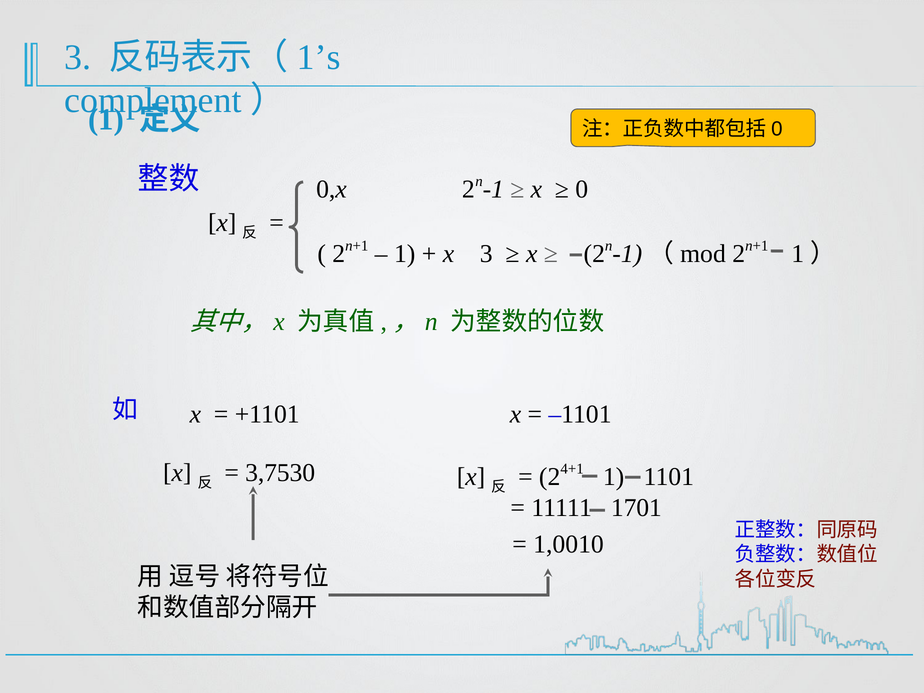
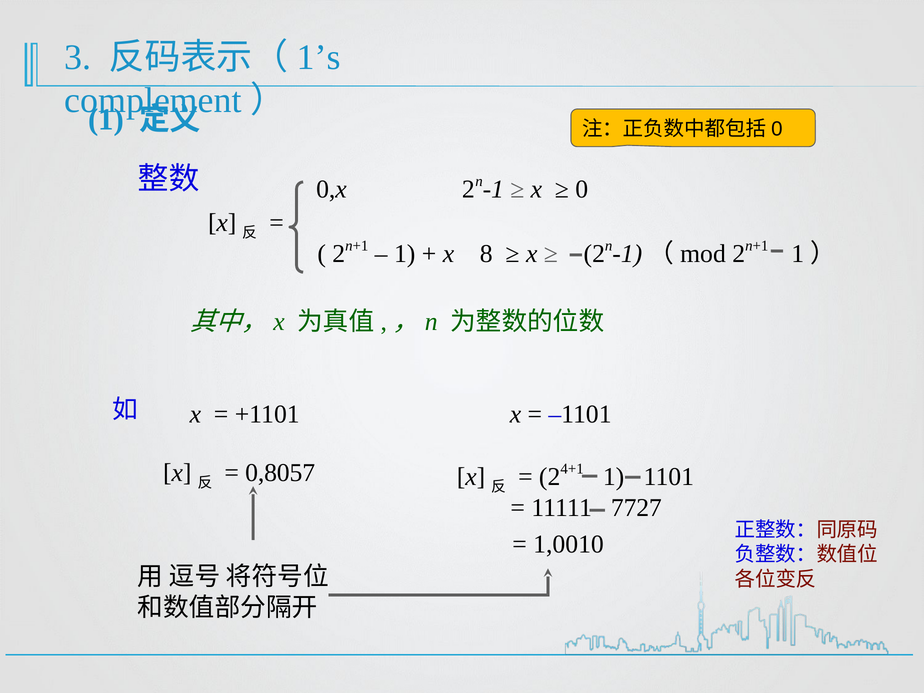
x 3: 3 -> 8
3,7530: 3,7530 -> 0,8057
1701: 1701 -> 7727
